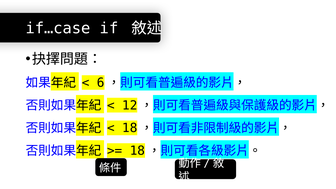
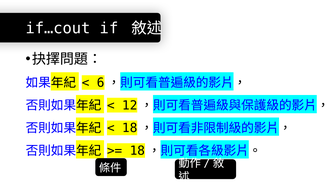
if…case: if…case -> if…cout
